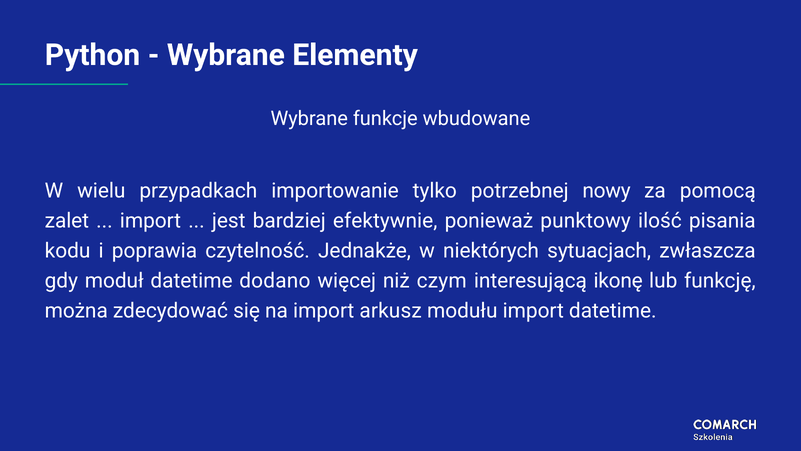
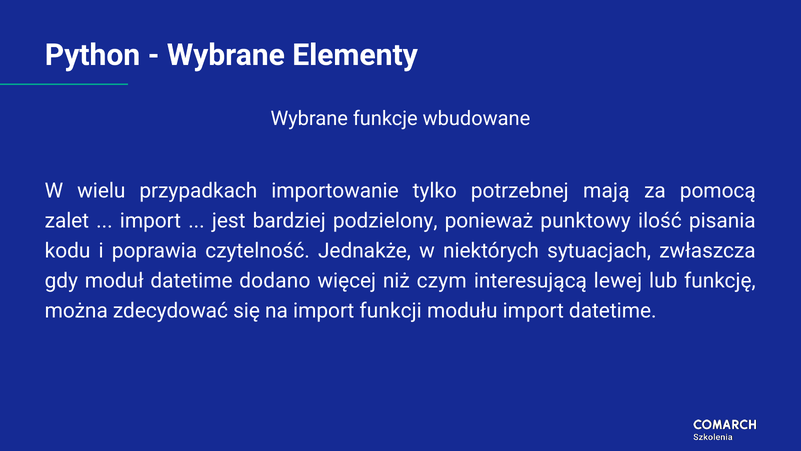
nowy: nowy -> mają
efektywnie: efektywnie -> podzielony
ikonę: ikonę -> lewej
arkusz: arkusz -> funkcji
